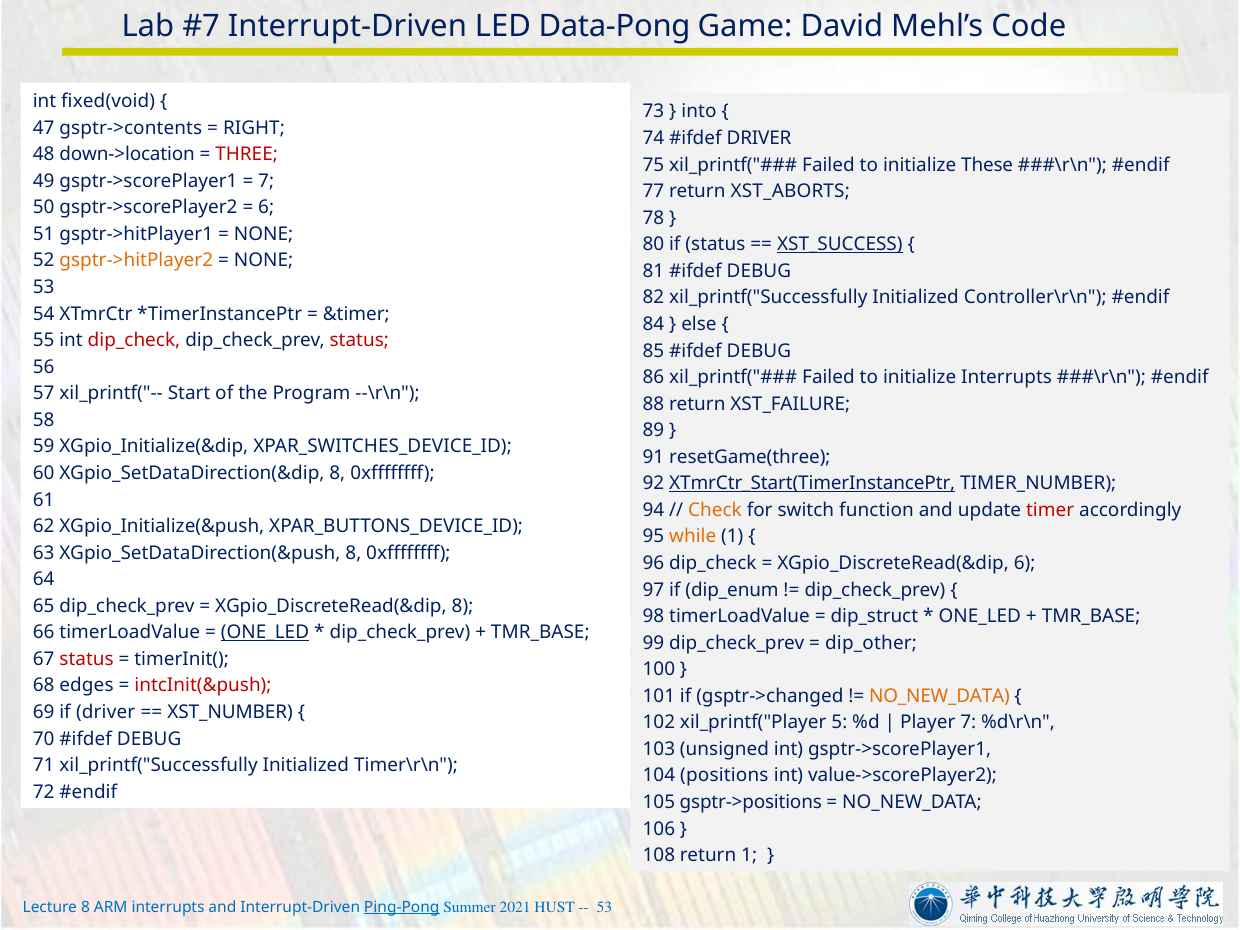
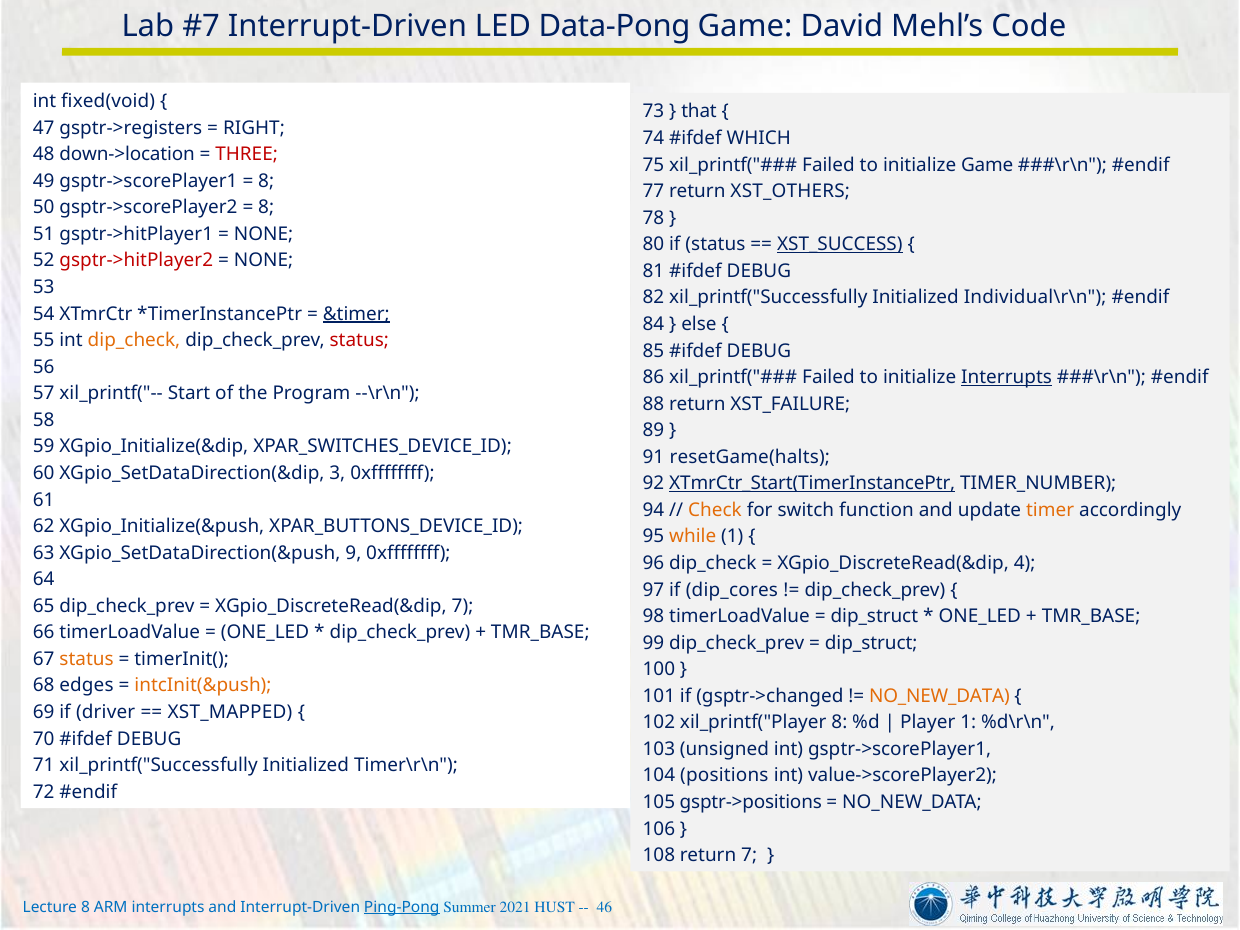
into: into -> that
gsptr->contents: gsptr->contents -> gsptr->registers
DRIVER at (759, 138): DRIVER -> WHICH
initialize These: These -> Game
7 at (266, 181): 7 -> 8
XST_ABORTS: XST_ABORTS -> XST_OTHERS
6 at (266, 208): 6 -> 8
gsptr->hitPlayer2 colour: orange -> red
Controller\r\n: Controller\r\n -> Individual\r\n
&timer underline: none -> present
dip_check at (134, 340) colour: red -> orange
Interrupts at (1007, 377) underline: none -> present
resetGame(three: resetGame(three -> resetGame(halts
XGpio_SetDataDirection(&dip 8: 8 -> 3
timer colour: red -> orange
XGpio_SetDataDirection(&push 8: 8 -> 9
XGpio_DiscreteRead(&dip 6: 6 -> 4
dip_enum: dip_enum -> dip_cores
XGpio_DiscreteRead(&dip 8: 8 -> 7
ONE_LED at (265, 633) underline: present -> none
dip_other at (871, 643): dip_other -> dip_struct
status at (87, 659) colour: red -> orange
intcInit(&push colour: red -> orange
XST_NUMBER: XST_NUMBER -> XST_MAPPED
xil_printf("Player 5: 5 -> 8
Player 7: 7 -> 1
return 1: 1 -> 7
53 at (604, 907): 53 -> 46
